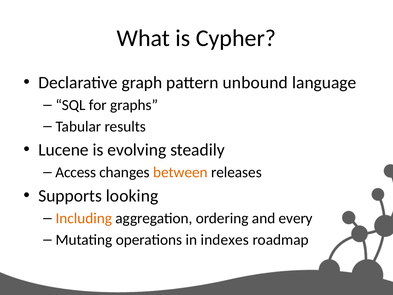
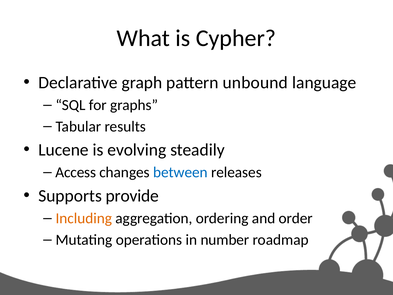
between colour: orange -> blue
looking: looking -> provide
every: every -> order
indexes: indexes -> number
